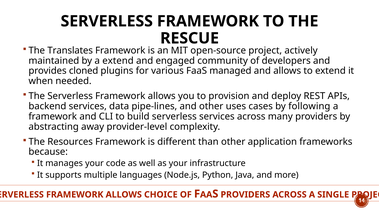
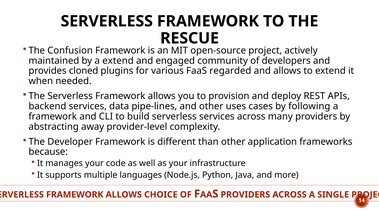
Translates: Translates -> Confusion
managed: managed -> regarded
Resources: Resources -> Developer
